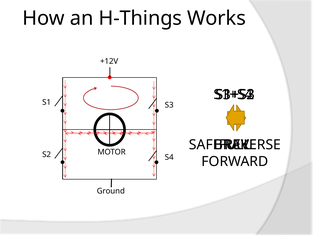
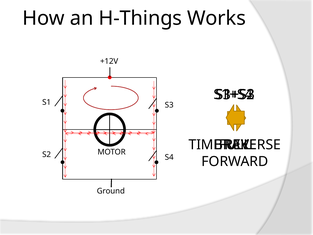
SAFE: SAFE -> TIME
